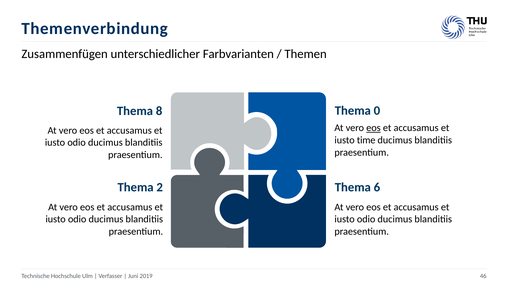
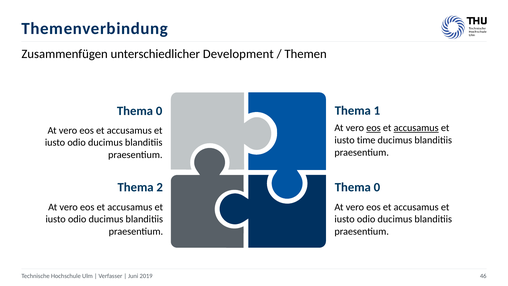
Farbvarianten: Farbvarianten -> Development
0: 0 -> 1
8 at (159, 111): 8 -> 0
accusamus at (416, 128) underline: none -> present
2 Thema 6: 6 -> 0
